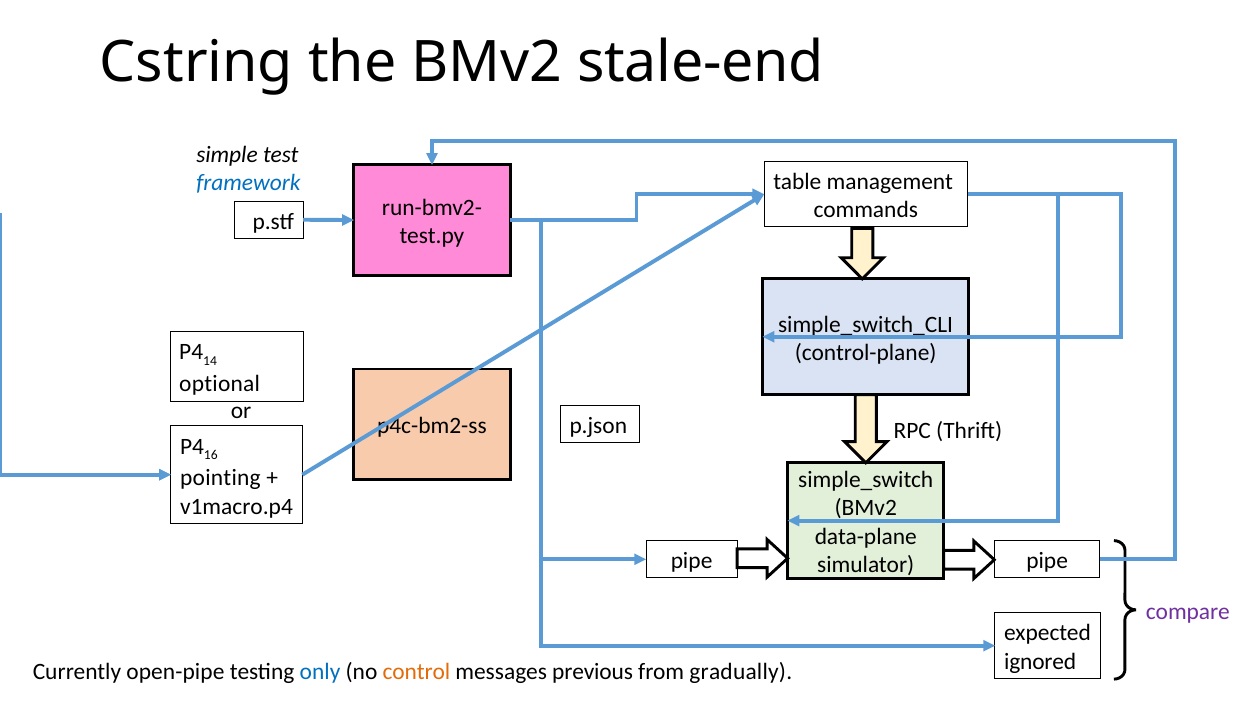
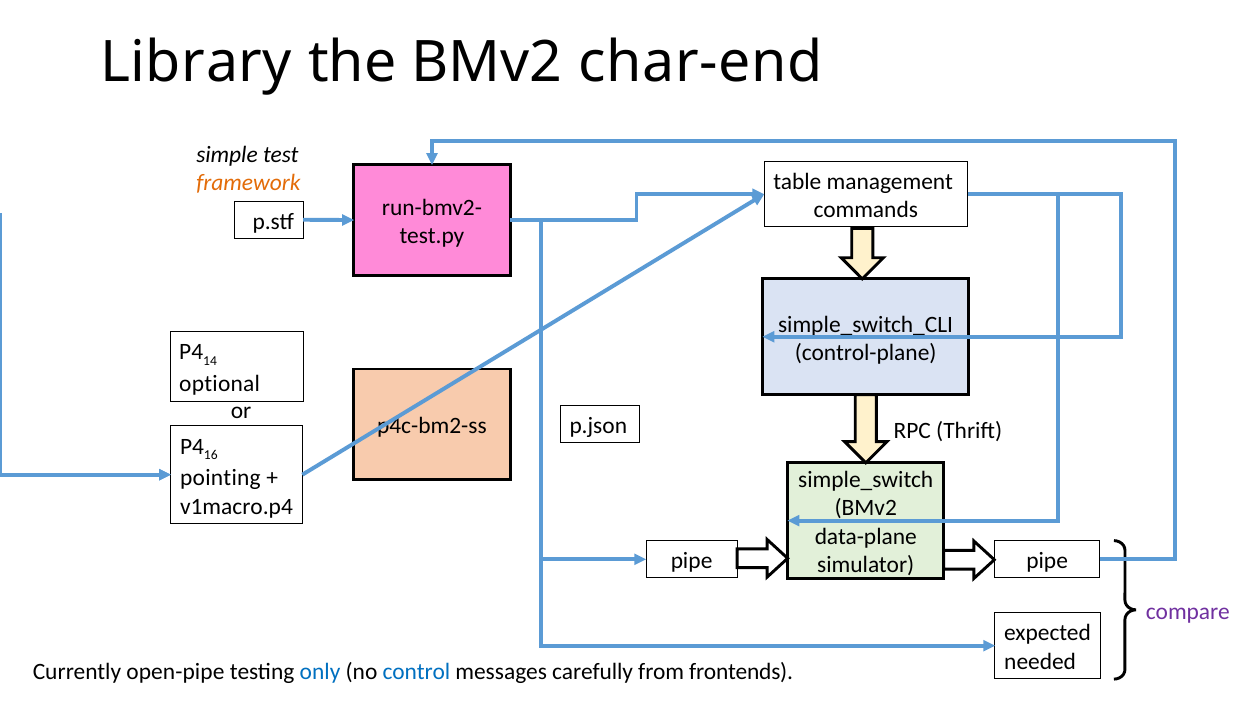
Cstring: Cstring -> Library
stale-end: stale-end -> char-end
framework colour: blue -> orange
ignored: ignored -> needed
control colour: orange -> blue
previous: previous -> carefully
gradually: gradually -> frontends
